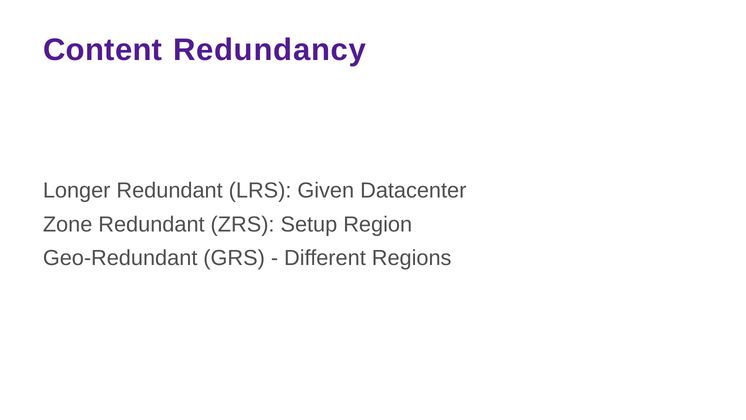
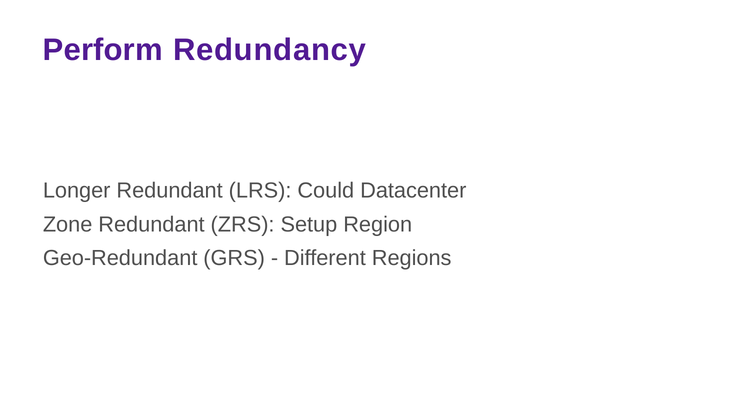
Content: Content -> Perform
Given: Given -> Could
